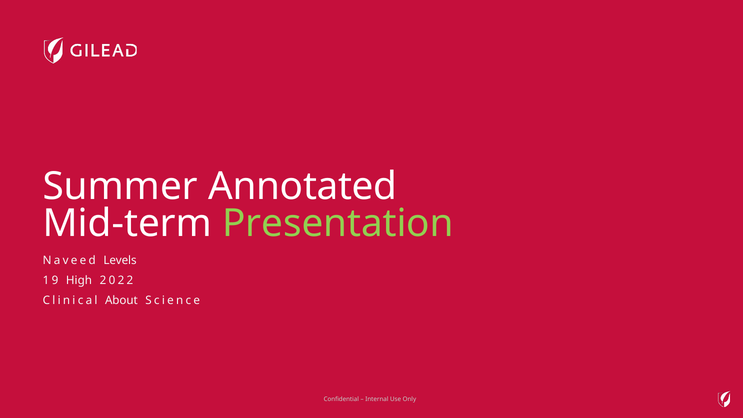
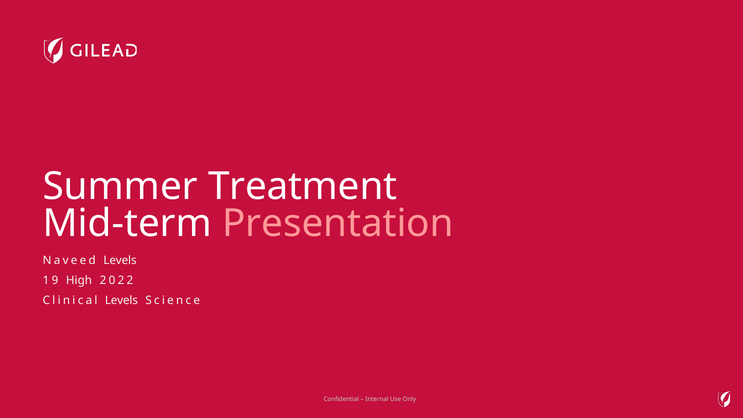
Annotated: Annotated -> Treatment
Presentation colour: light green -> pink
Clinical About: About -> Levels
